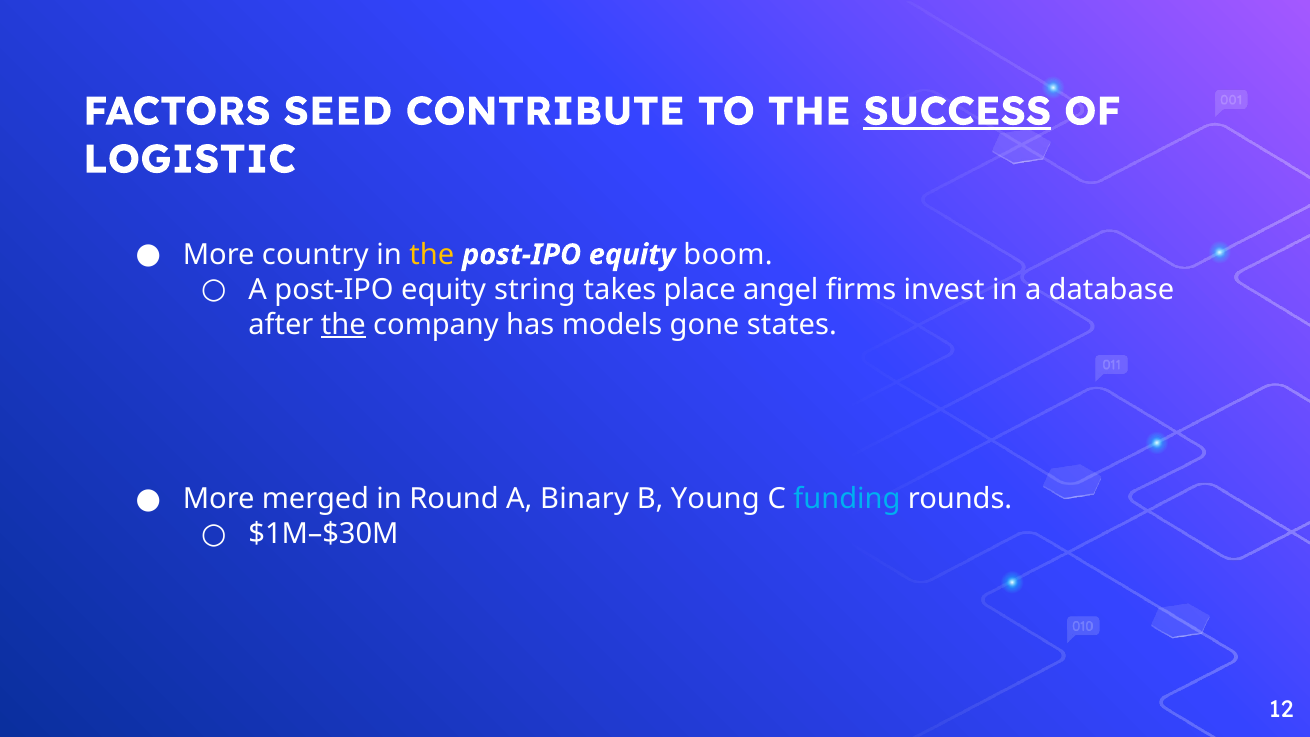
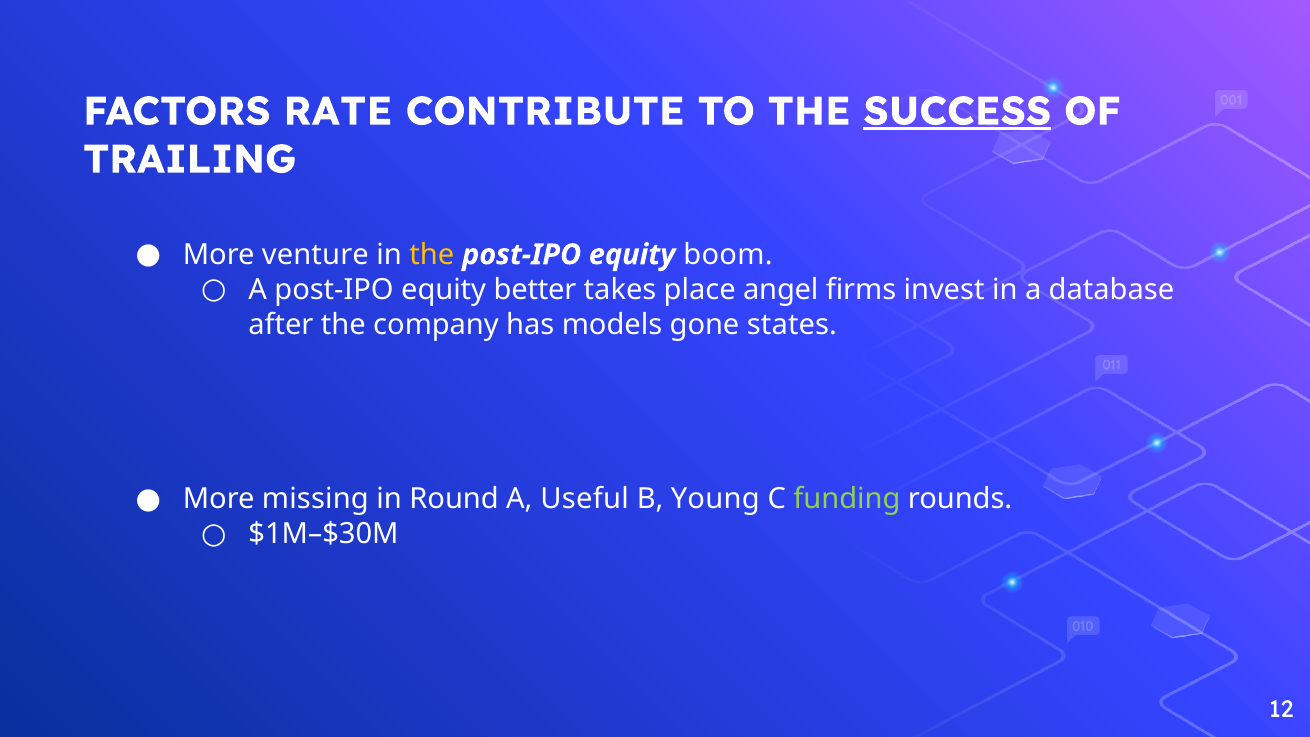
SEED: SEED -> RATE
LOGISTIC: LOGISTIC -> TRAILING
country: country -> venture
string: string -> better
the at (343, 324) underline: present -> none
merged: merged -> missing
Binary: Binary -> Useful
funding colour: light blue -> light green
